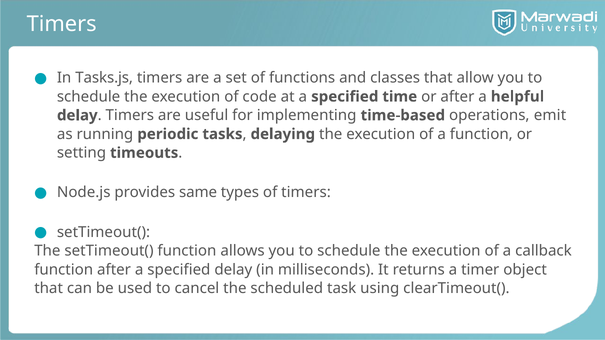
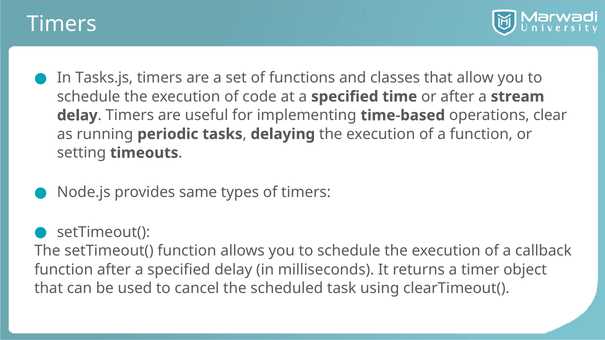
helpful: helpful -> stream
emit: emit -> clear
